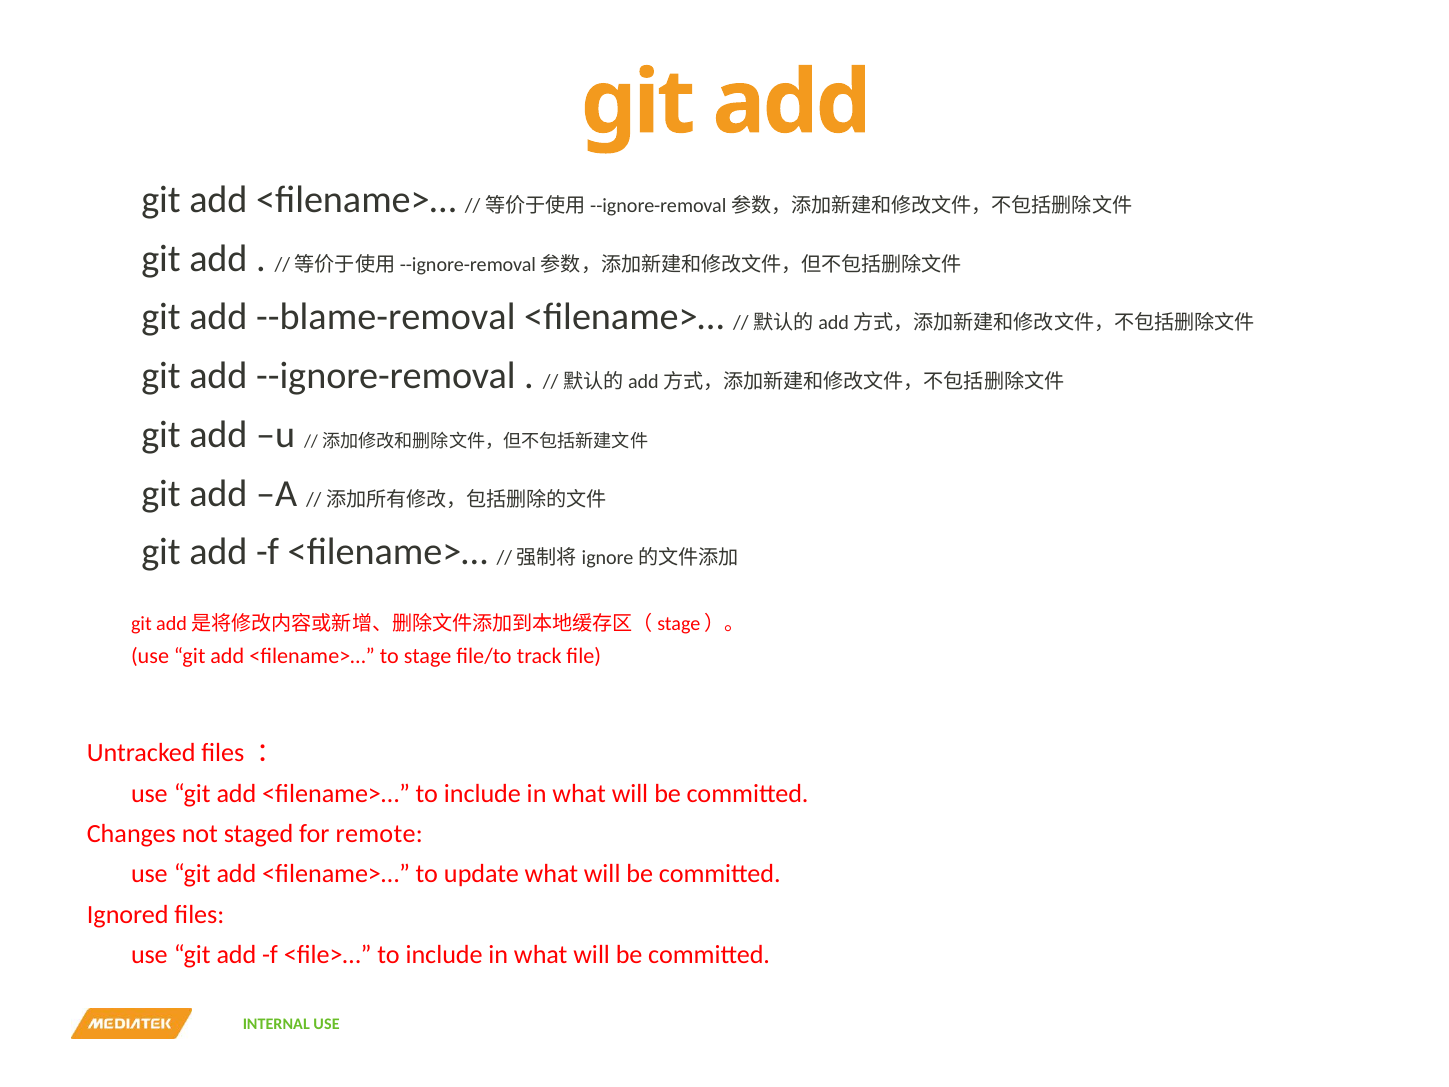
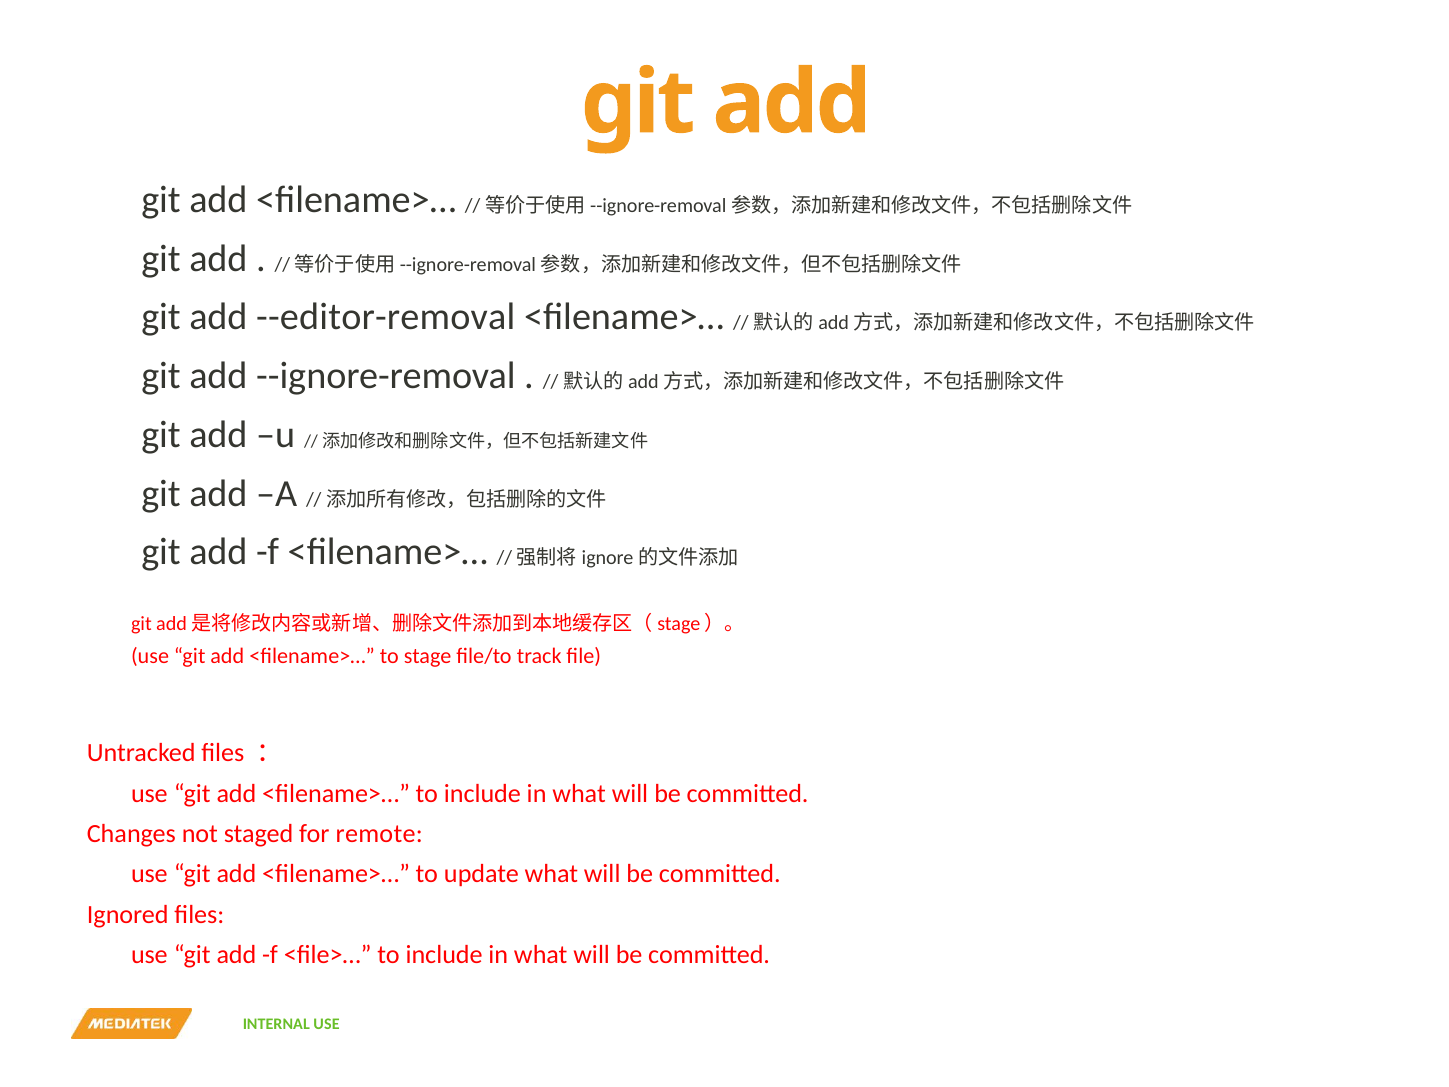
--blame-removal: --blame-removal -> --editor-removal
